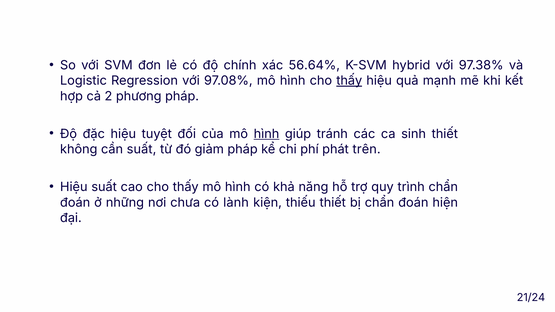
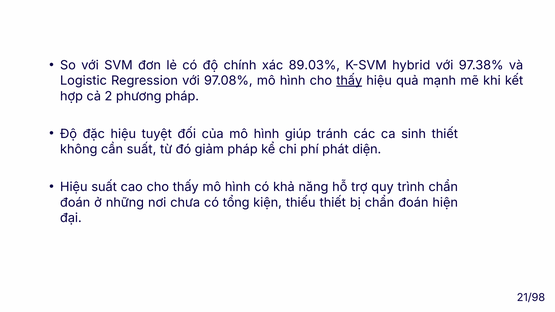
56.64%: 56.64% -> 89.03%
hình at (266, 134) underline: present -> none
trên: trên -> diện
lành: lành -> tổng
21/24: 21/24 -> 21/98
